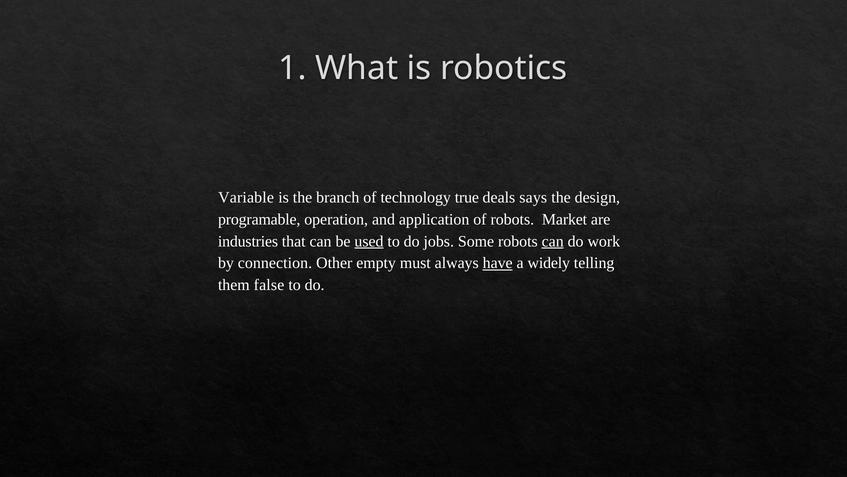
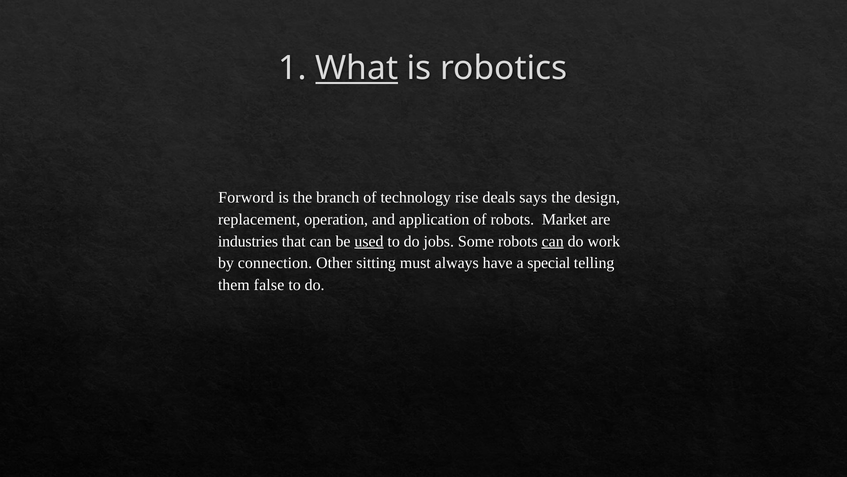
What underline: none -> present
Variable: Variable -> Forword
true: true -> rise
programable: programable -> replacement
empty: empty -> sitting
have underline: present -> none
widely: widely -> special
